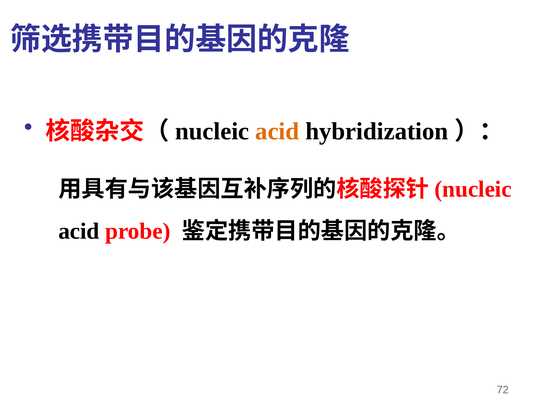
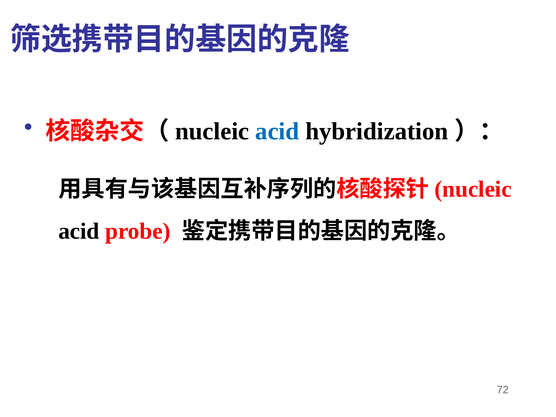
acid at (277, 131) colour: orange -> blue
